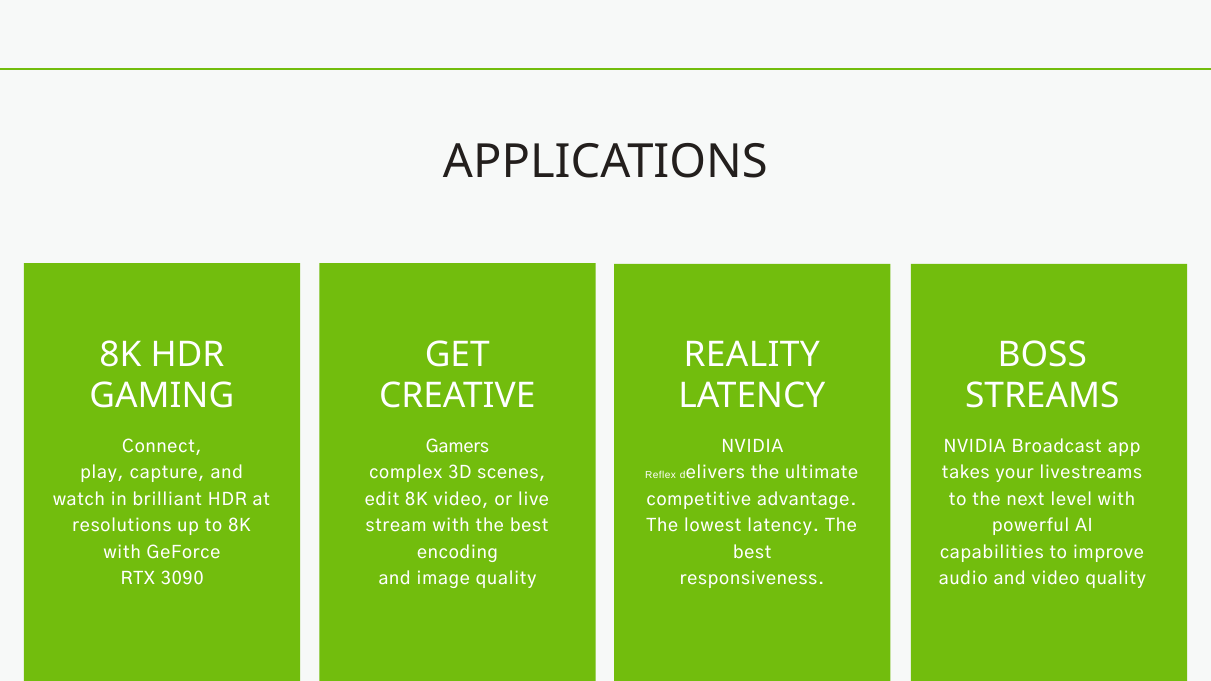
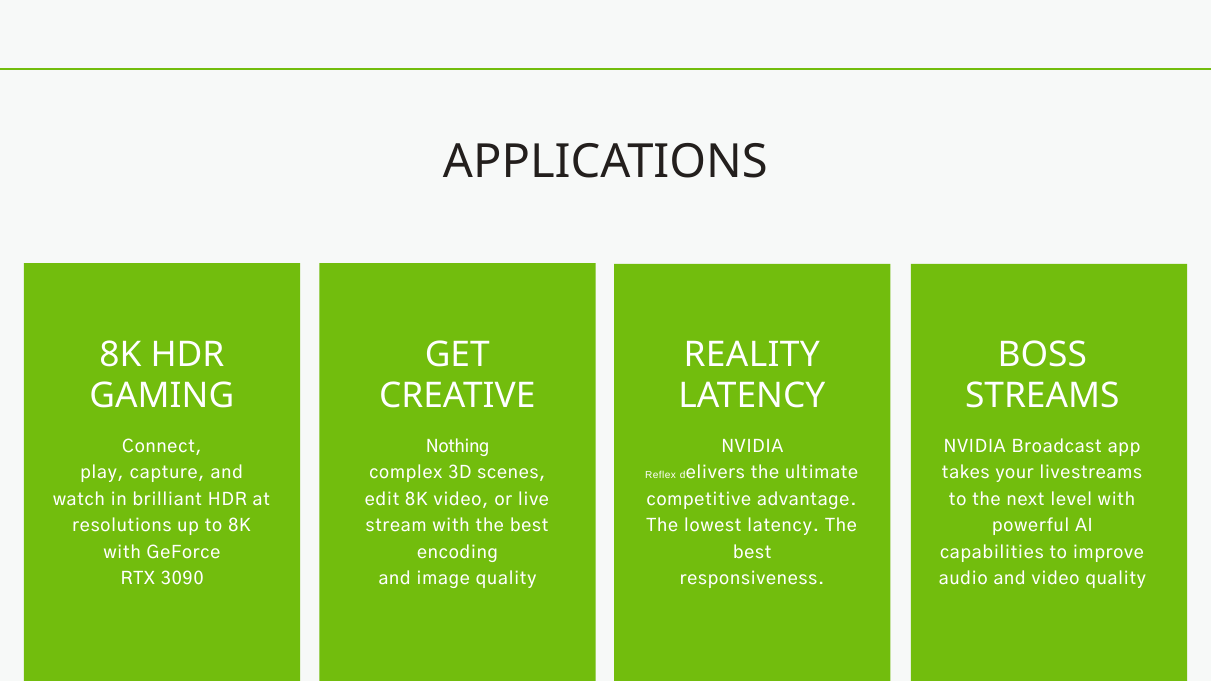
Gamers: Gamers -> Nothing
